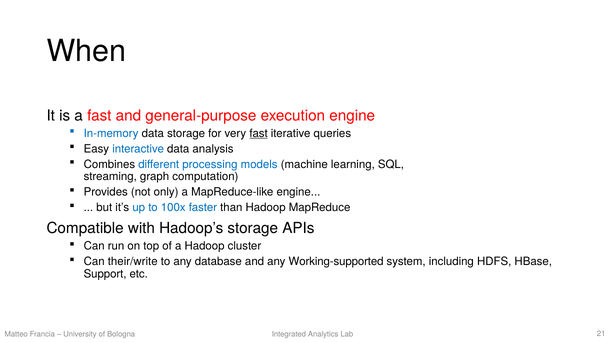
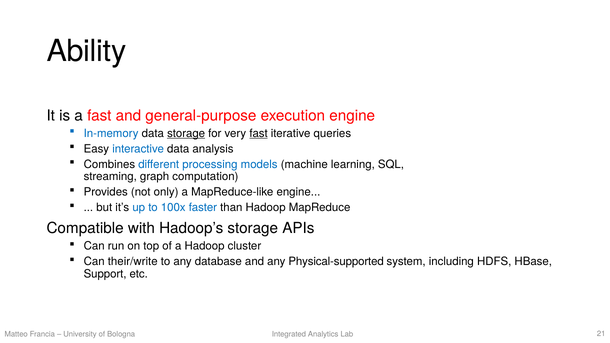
When: When -> Ability
storage at (186, 133) underline: none -> present
Working-supported: Working-supported -> Physical-supported
